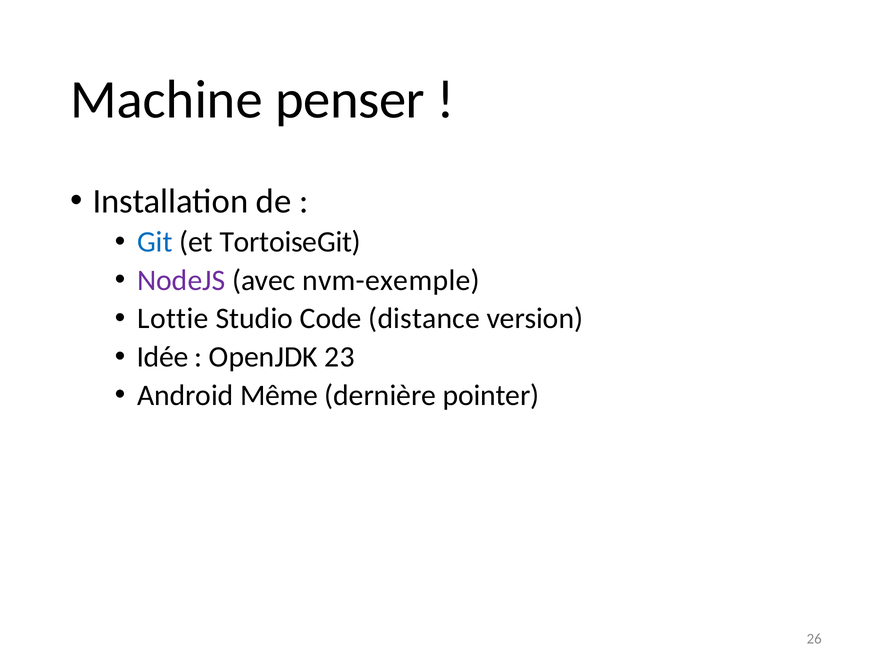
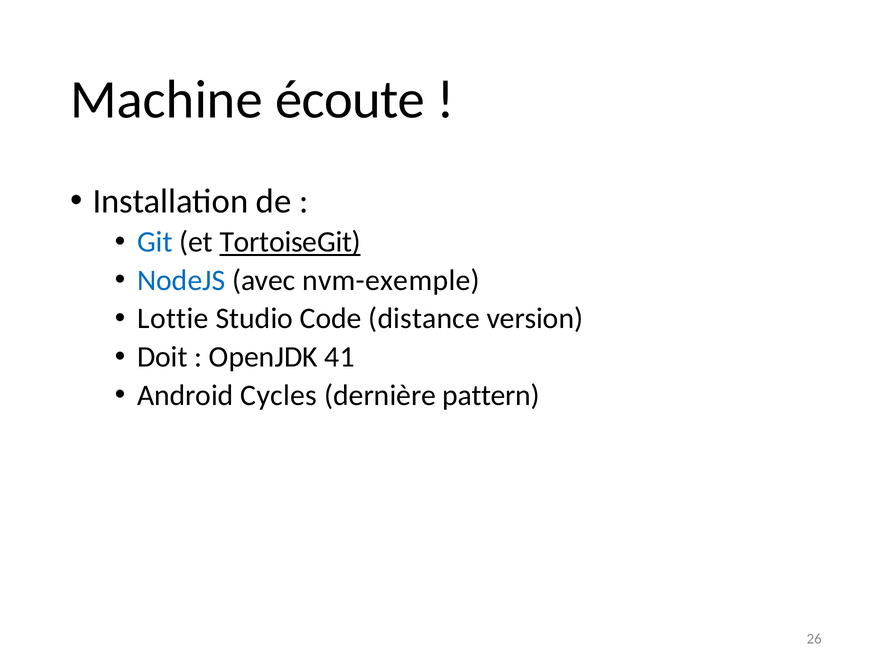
penser: penser -> écoute
TortoiseGit underline: none -> present
NodeJS colour: purple -> blue
Idée: Idée -> Doit
23: 23 -> 41
Même: Même -> Cycles
pointer: pointer -> pattern
